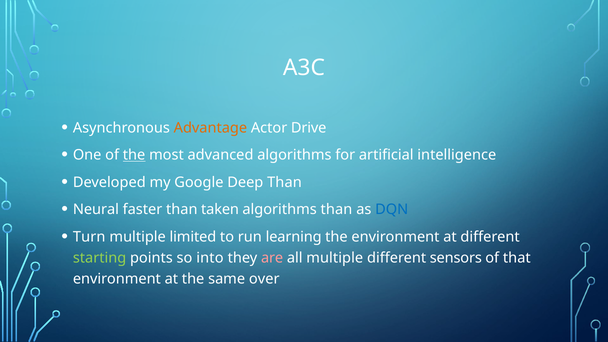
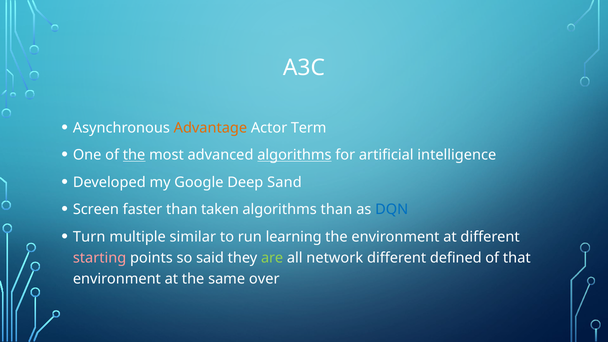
Drive: Drive -> Term
algorithms at (294, 155) underline: none -> present
Deep Than: Than -> Sand
Neural: Neural -> Screen
limited: limited -> similar
starting colour: light green -> pink
into: into -> said
are colour: pink -> light green
all multiple: multiple -> network
sensors: sensors -> defined
